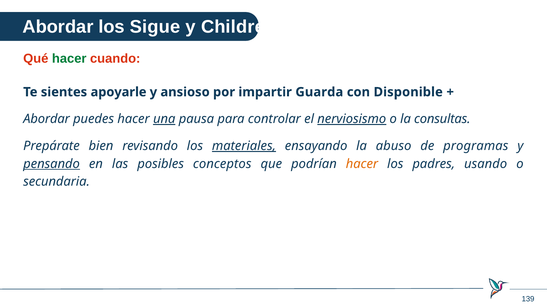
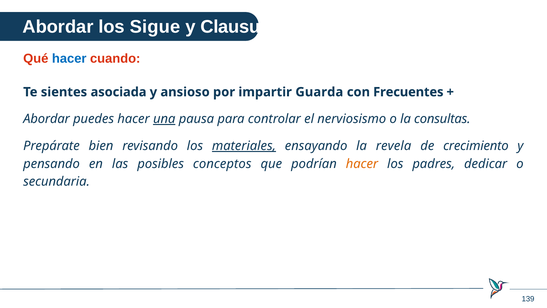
Children: Children -> Clausura
hacer at (69, 59) colour: green -> blue
apoyarle: apoyarle -> asociada
Disponible: Disponible -> Frecuentes
nerviosismo underline: present -> none
abuso: abuso -> revela
programas: programas -> crecimiento
pensando underline: present -> none
usando: usando -> dedicar
